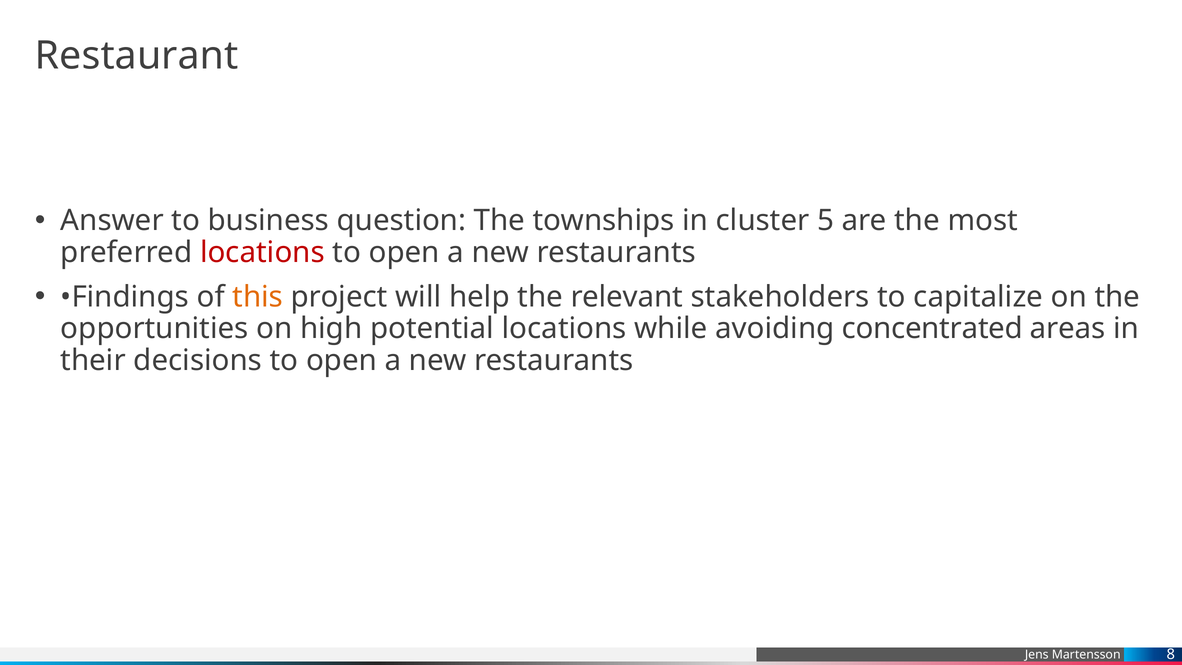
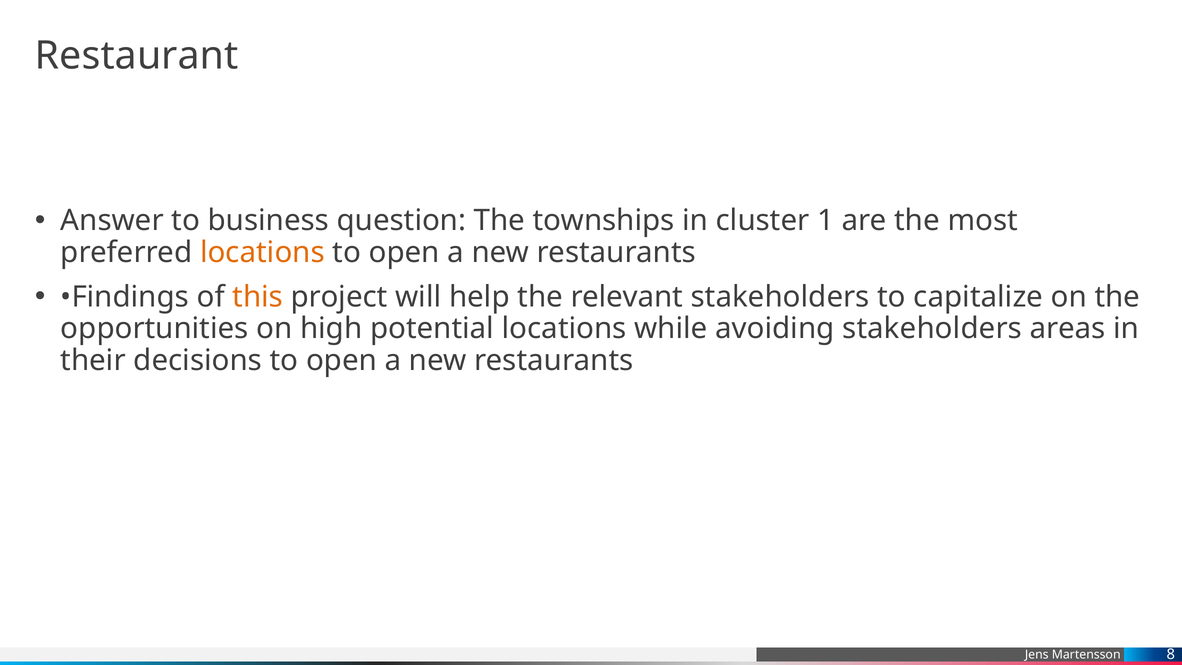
5: 5 -> 1
locations at (262, 253) colour: red -> orange
avoiding concentrated: concentrated -> stakeholders
